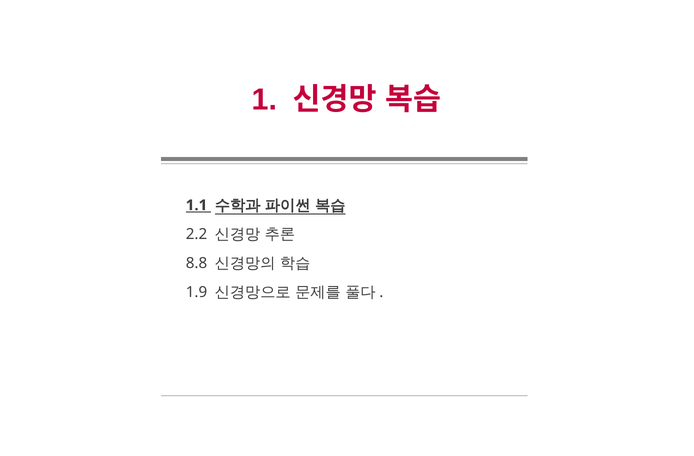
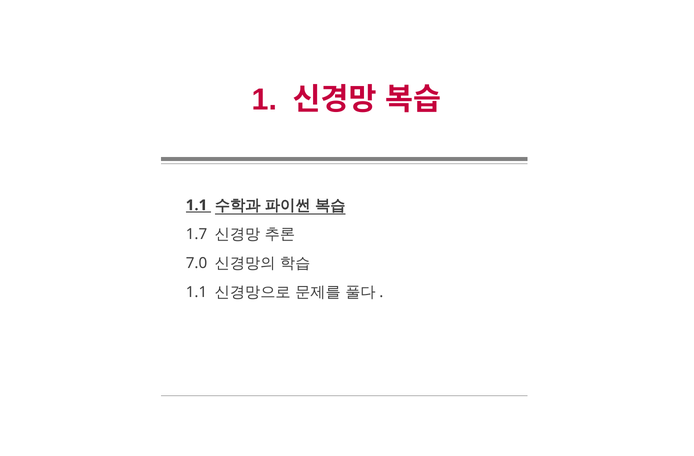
2.2: 2.2 -> 1.7
8.8: 8.8 -> 7.0
1.9 at (196, 292): 1.9 -> 1.1
